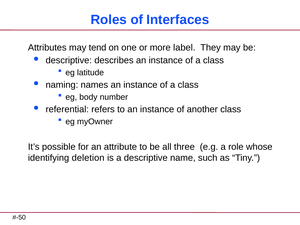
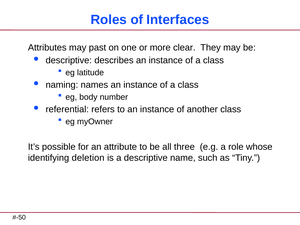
tend: tend -> past
label: label -> clear
